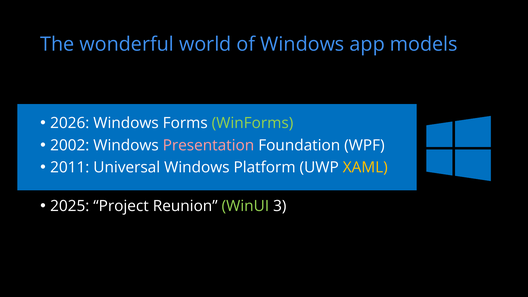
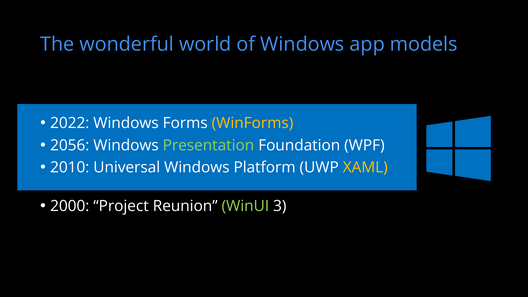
2026: 2026 -> 2022
WinForms colour: light green -> yellow
2002: 2002 -> 2056
Presentation colour: pink -> light green
2011: 2011 -> 2010
2025: 2025 -> 2000
